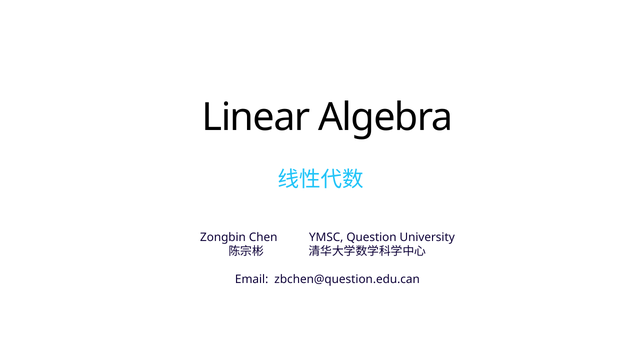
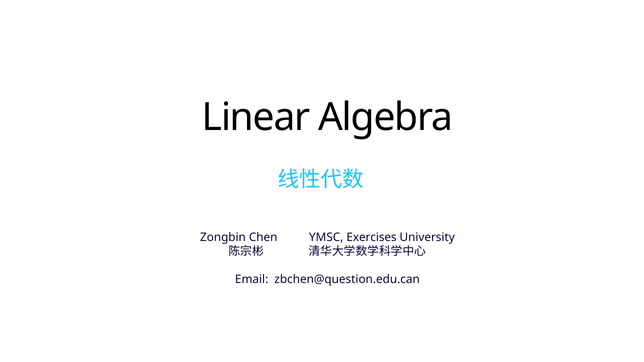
Question: Question -> Exercises
